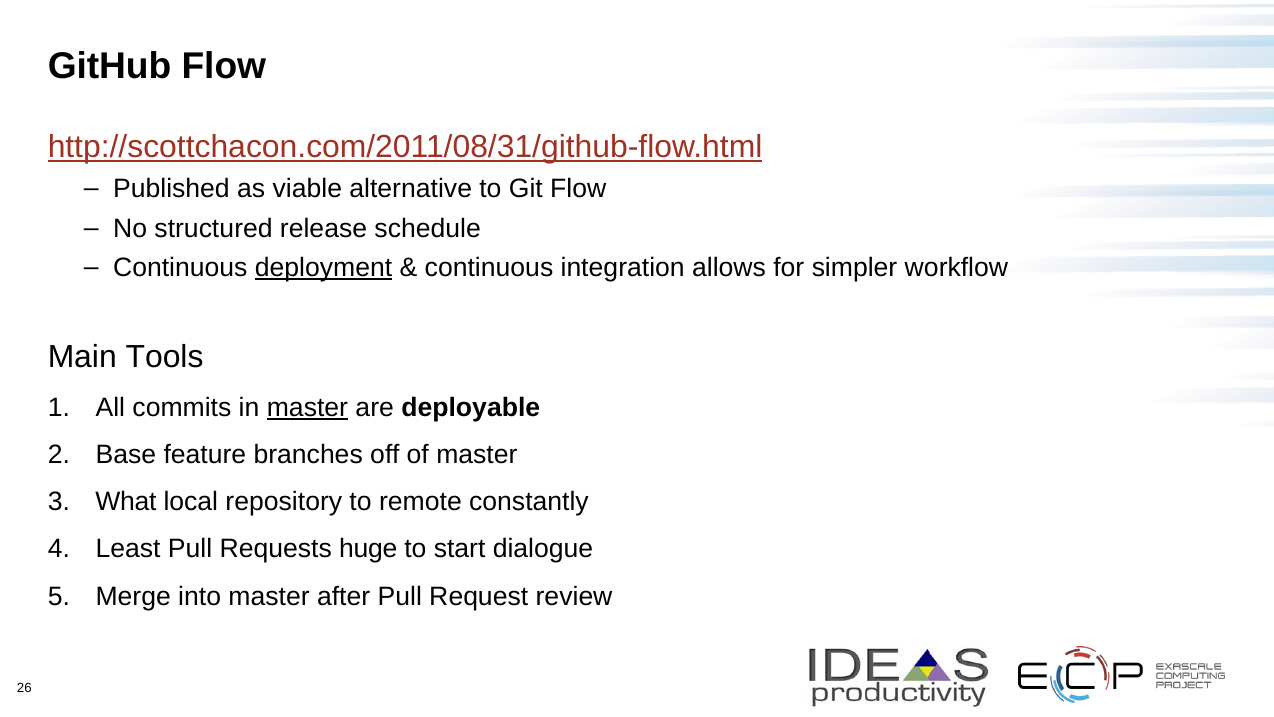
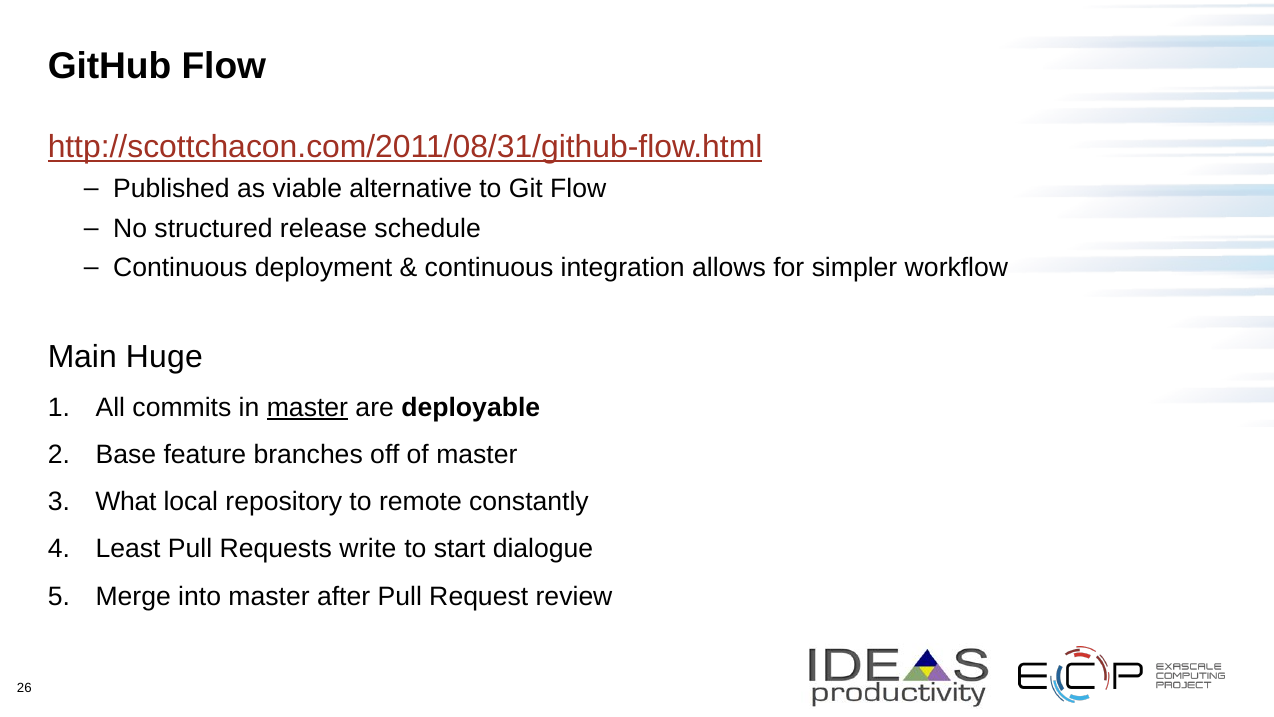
deployment underline: present -> none
Tools: Tools -> Huge
huge: huge -> write
